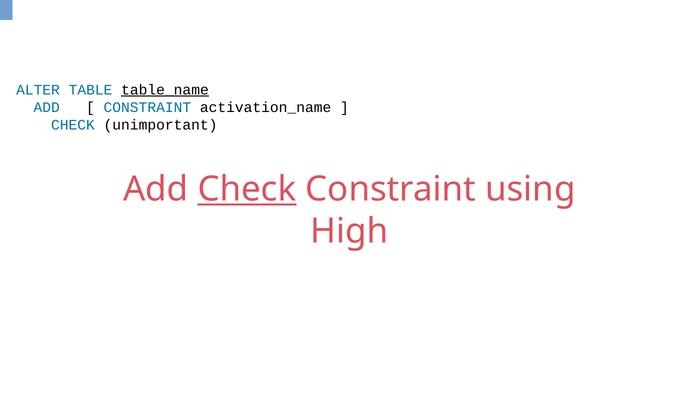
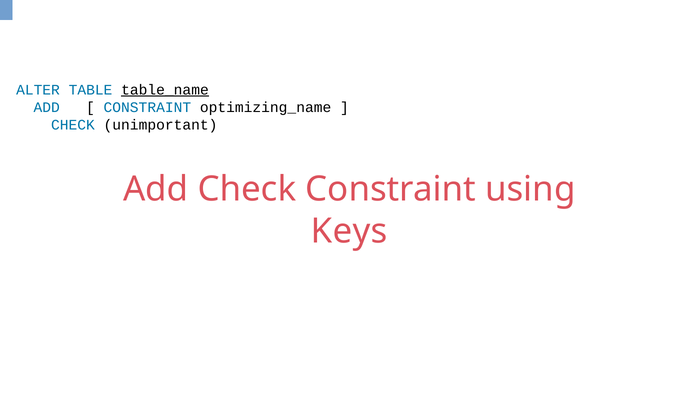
activation_name: activation_name -> optimizing_name
Check at (247, 190) underline: present -> none
High: High -> Keys
